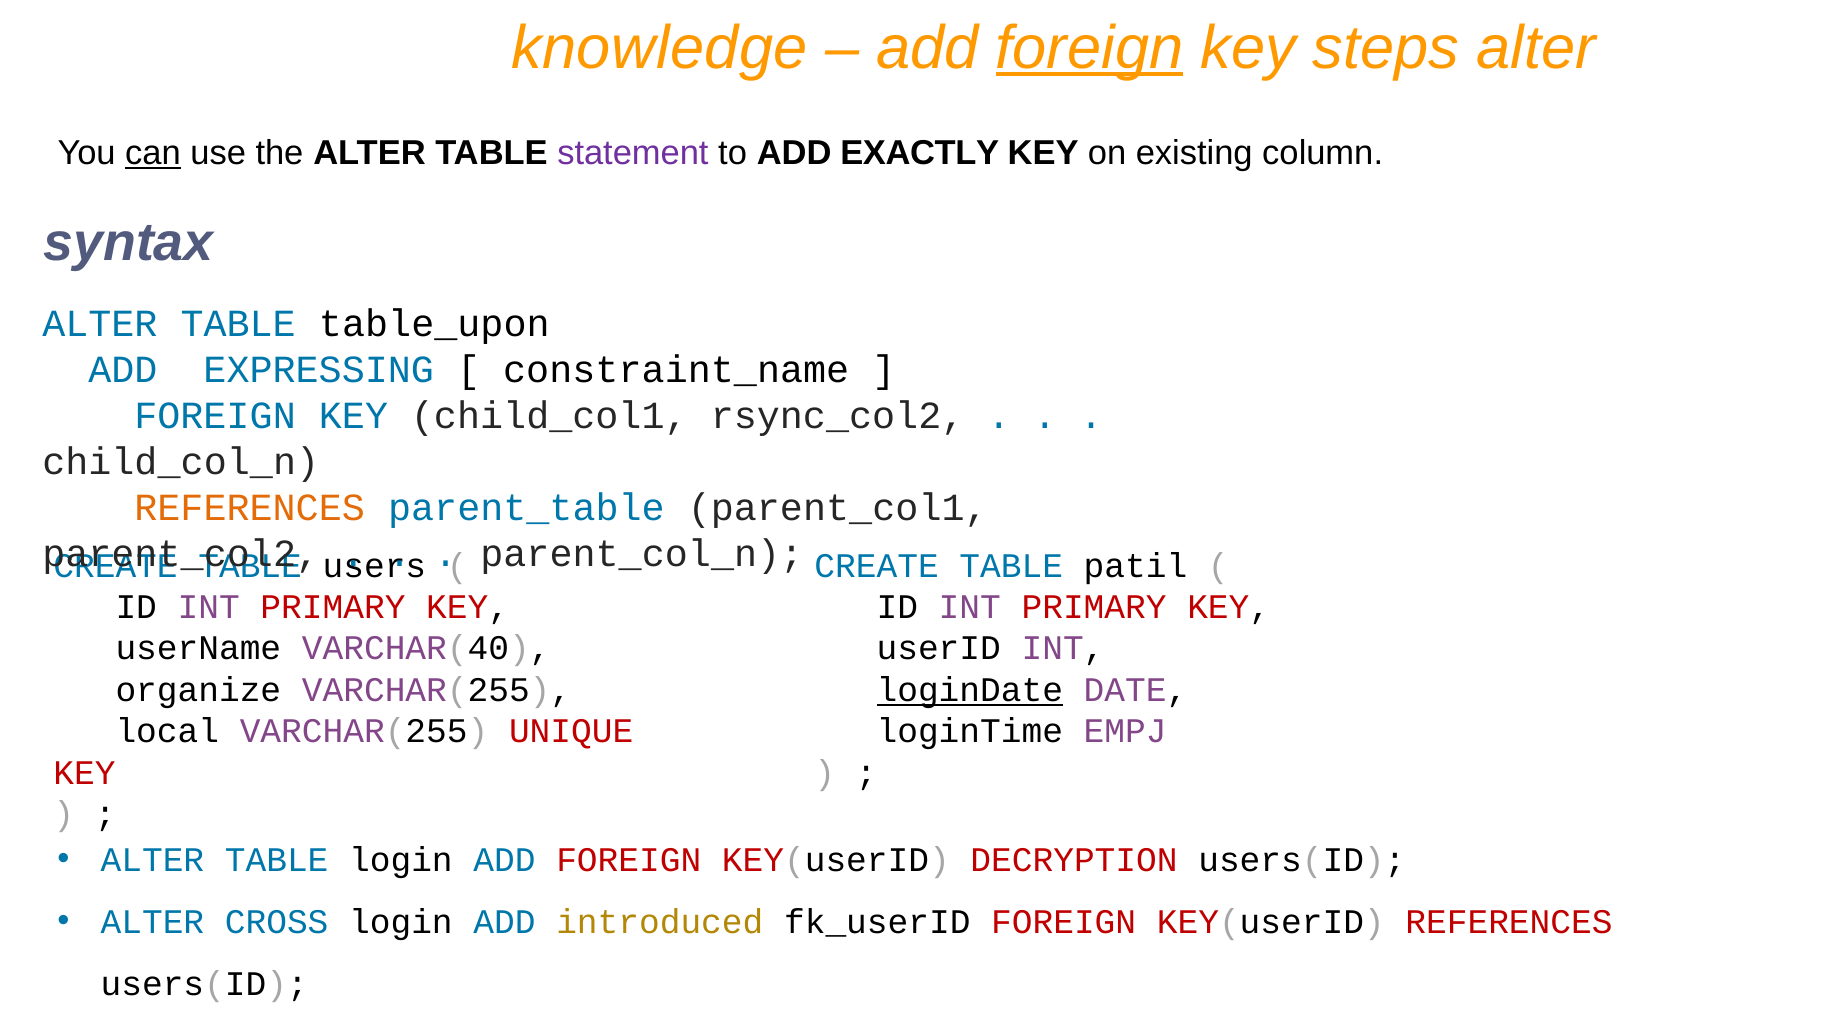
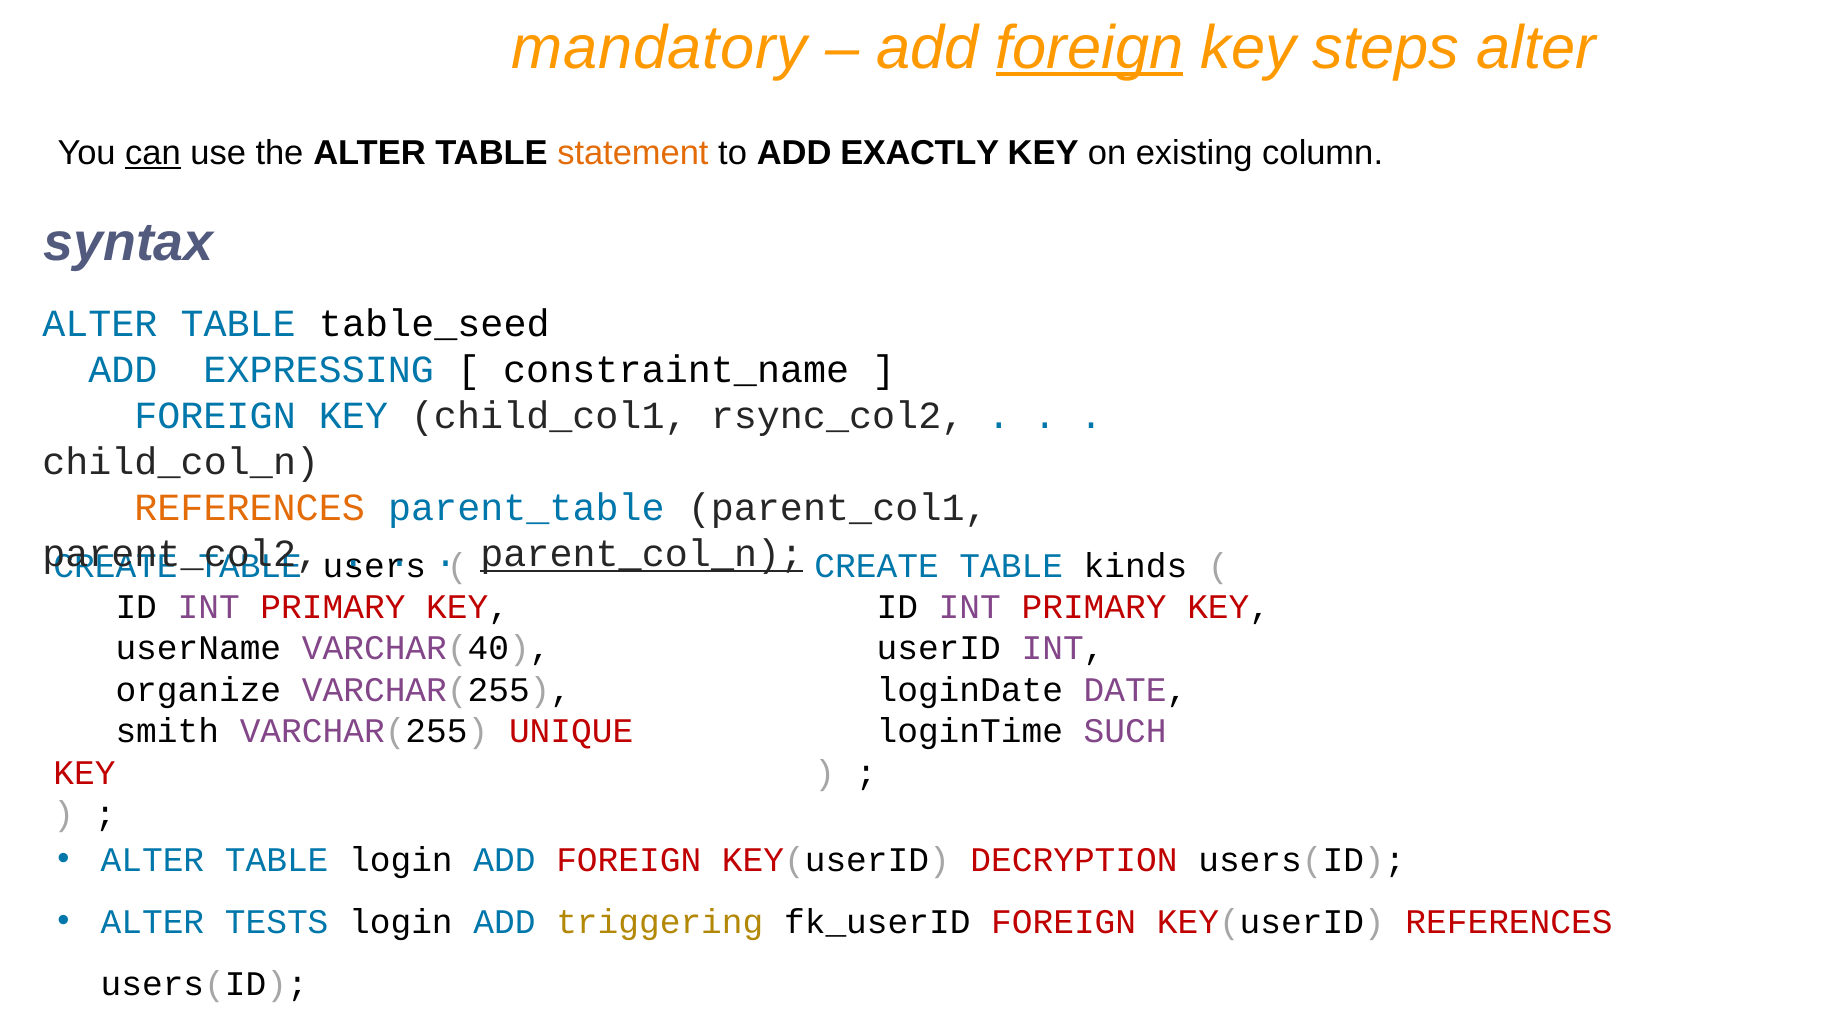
knowledge: knowledge -> mandatory
statement colour: purple -> orange
table_upon: table_upon -> table_seed
parent_col_n underline: none -> present
patil: patil -> kinds
loginDate underline: present -> none
local: local -> smith
EMPJ: EMPJ -> SUCH
CROSS: CROSS -> TESTS
introduced: introduced -> triggering
